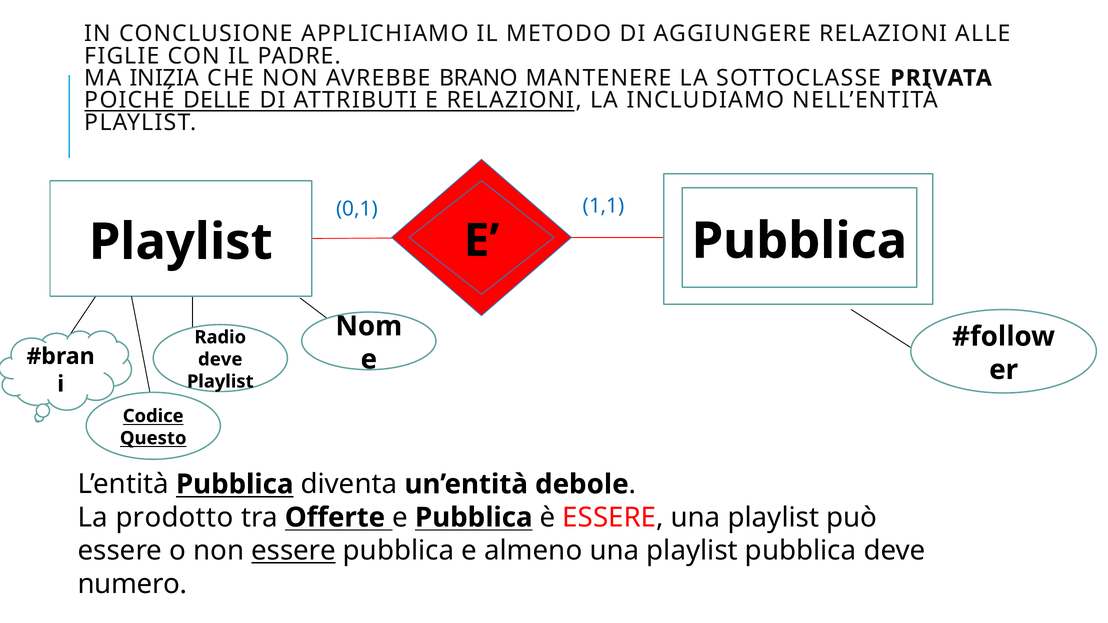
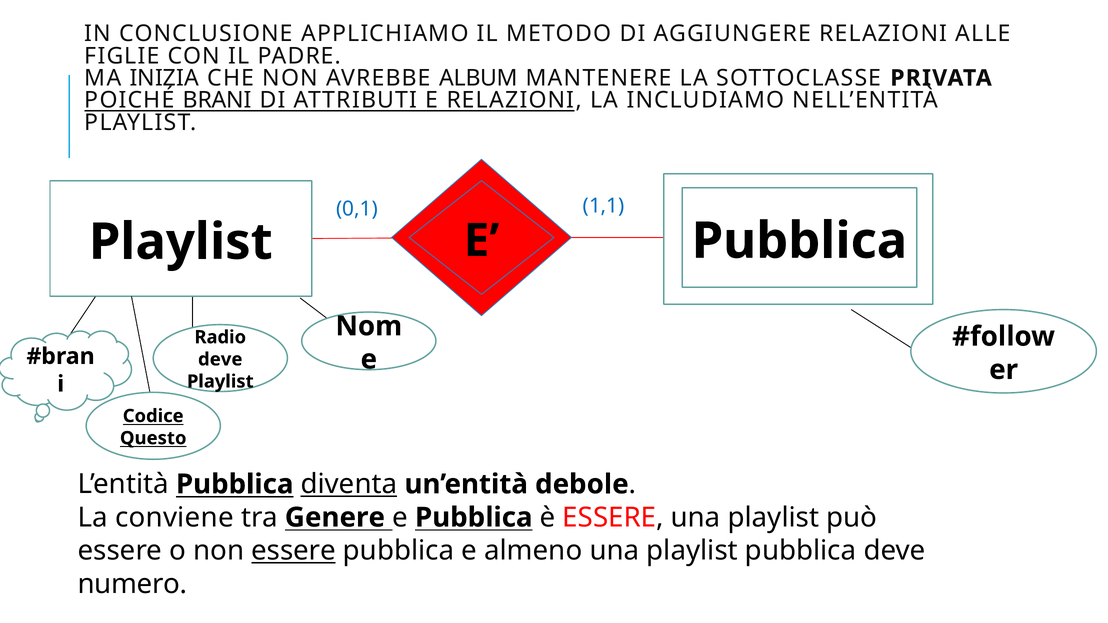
BRANO: BRANO -> ALBUM
DELLE: DELLE -> BRANI
diventa underline: none -> present
prodotto: prodotto -> conviene
Offerte: Offerte -> Genere
